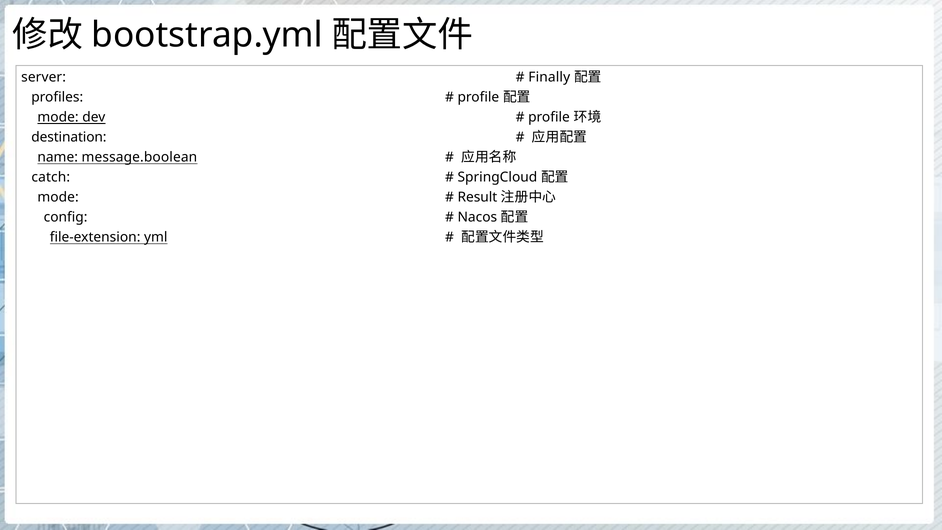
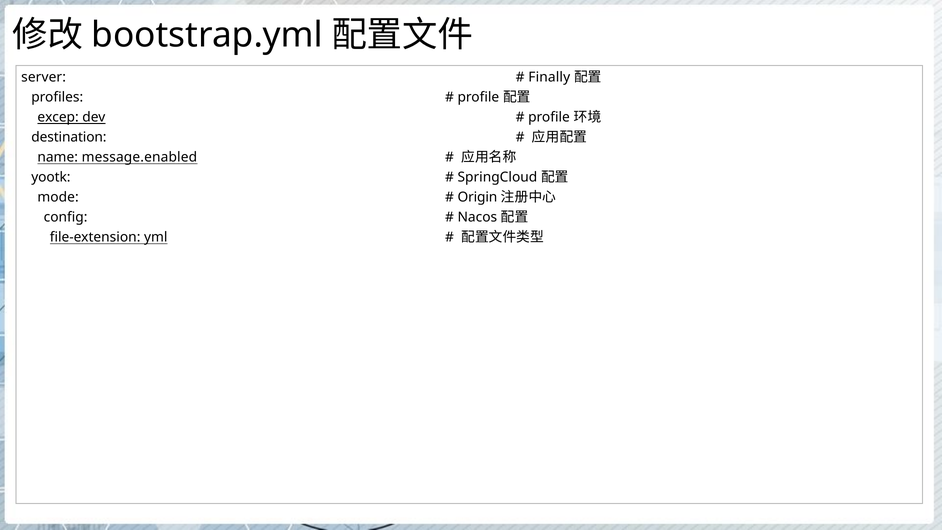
mode at (58, 117): mode -> excep
message.boolean: message.boolean -> message.enabled
catch: catch -> yootk
Result: Result -> Origin
